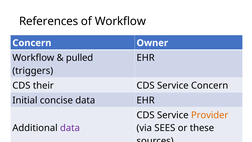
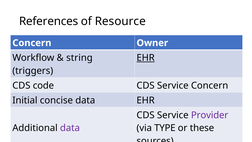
of Workflow: Workflow -> Resource
pulled: pulled -> string
EHR at (146, 58) underline: none -> present
their: their -> code
Provider colour: orange -> purple
SEES: SEES -> TYPE
